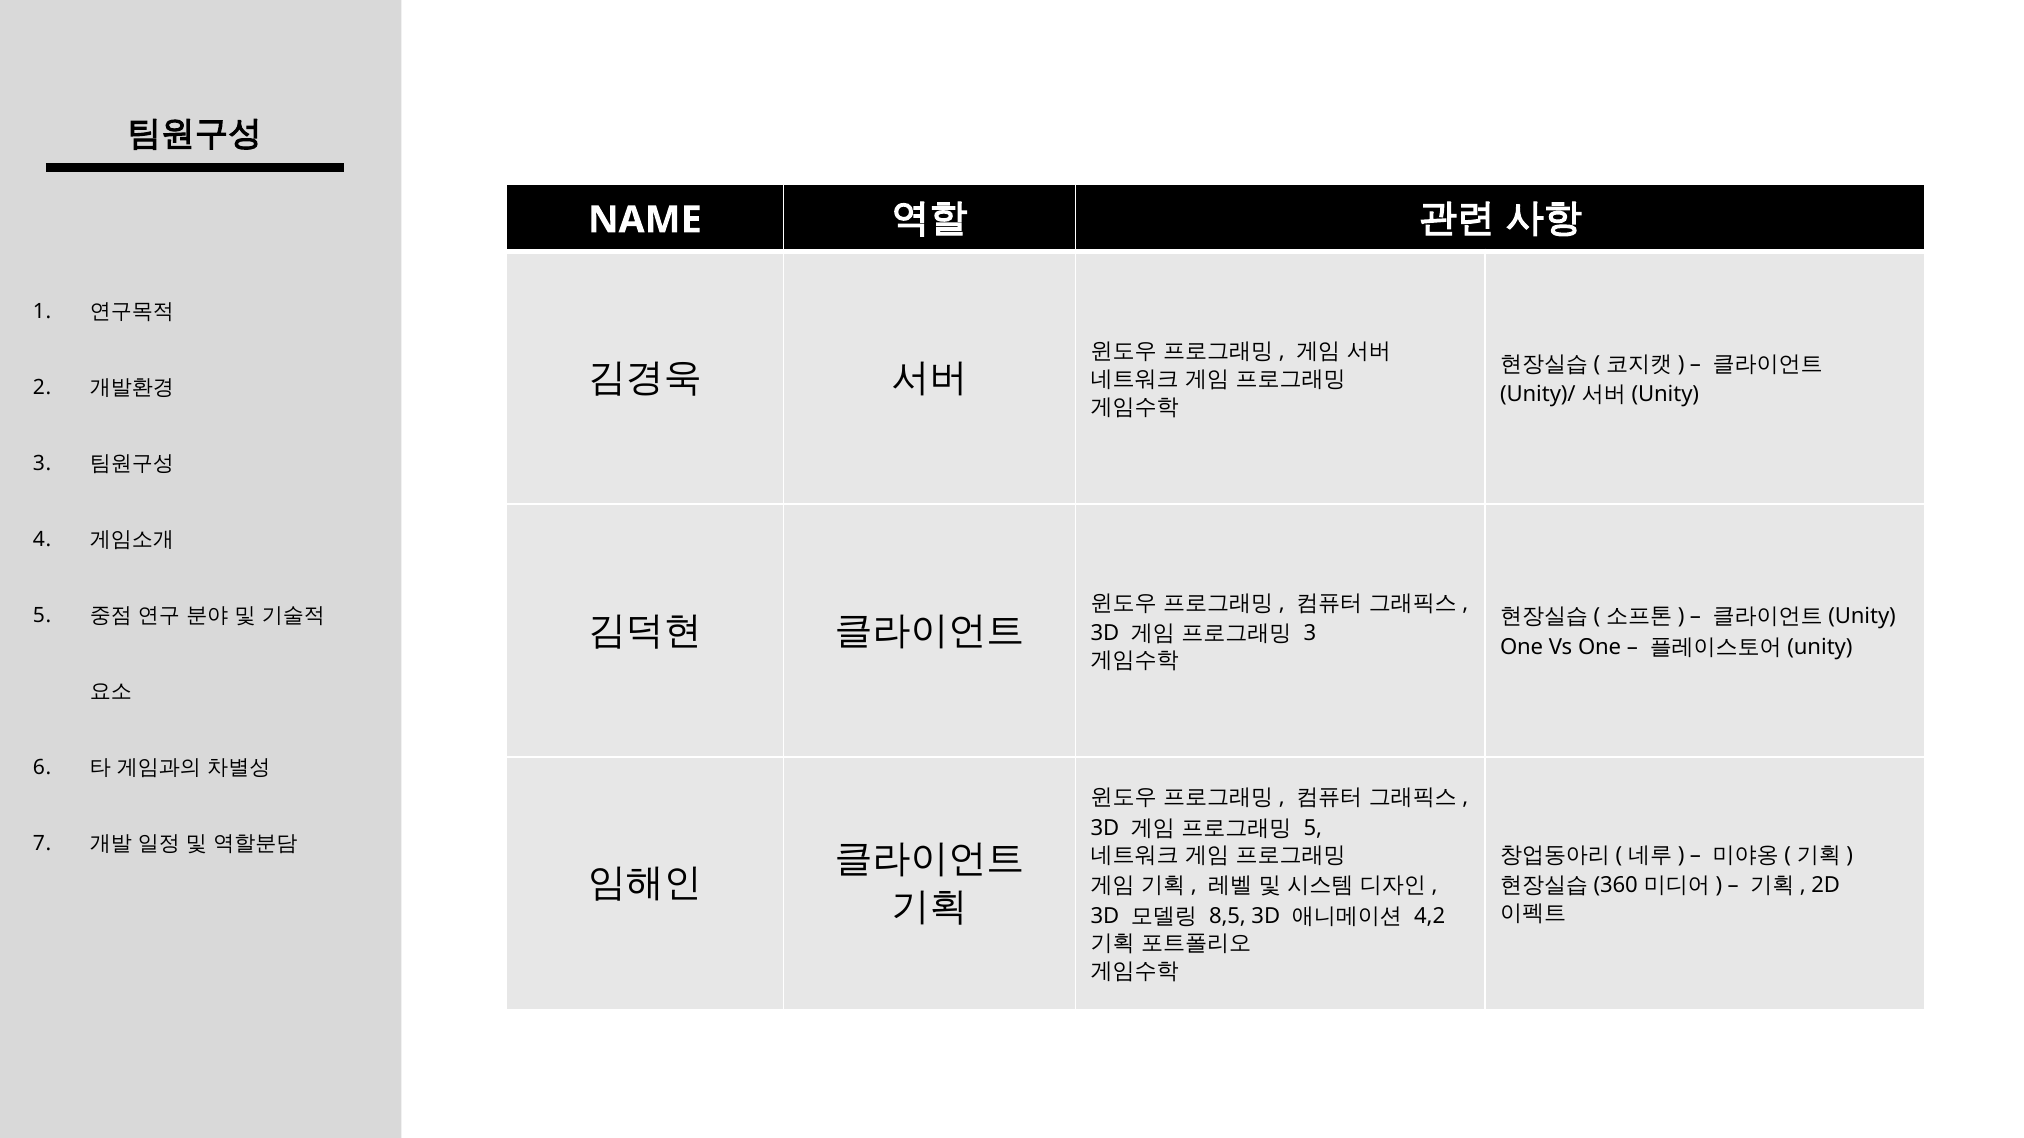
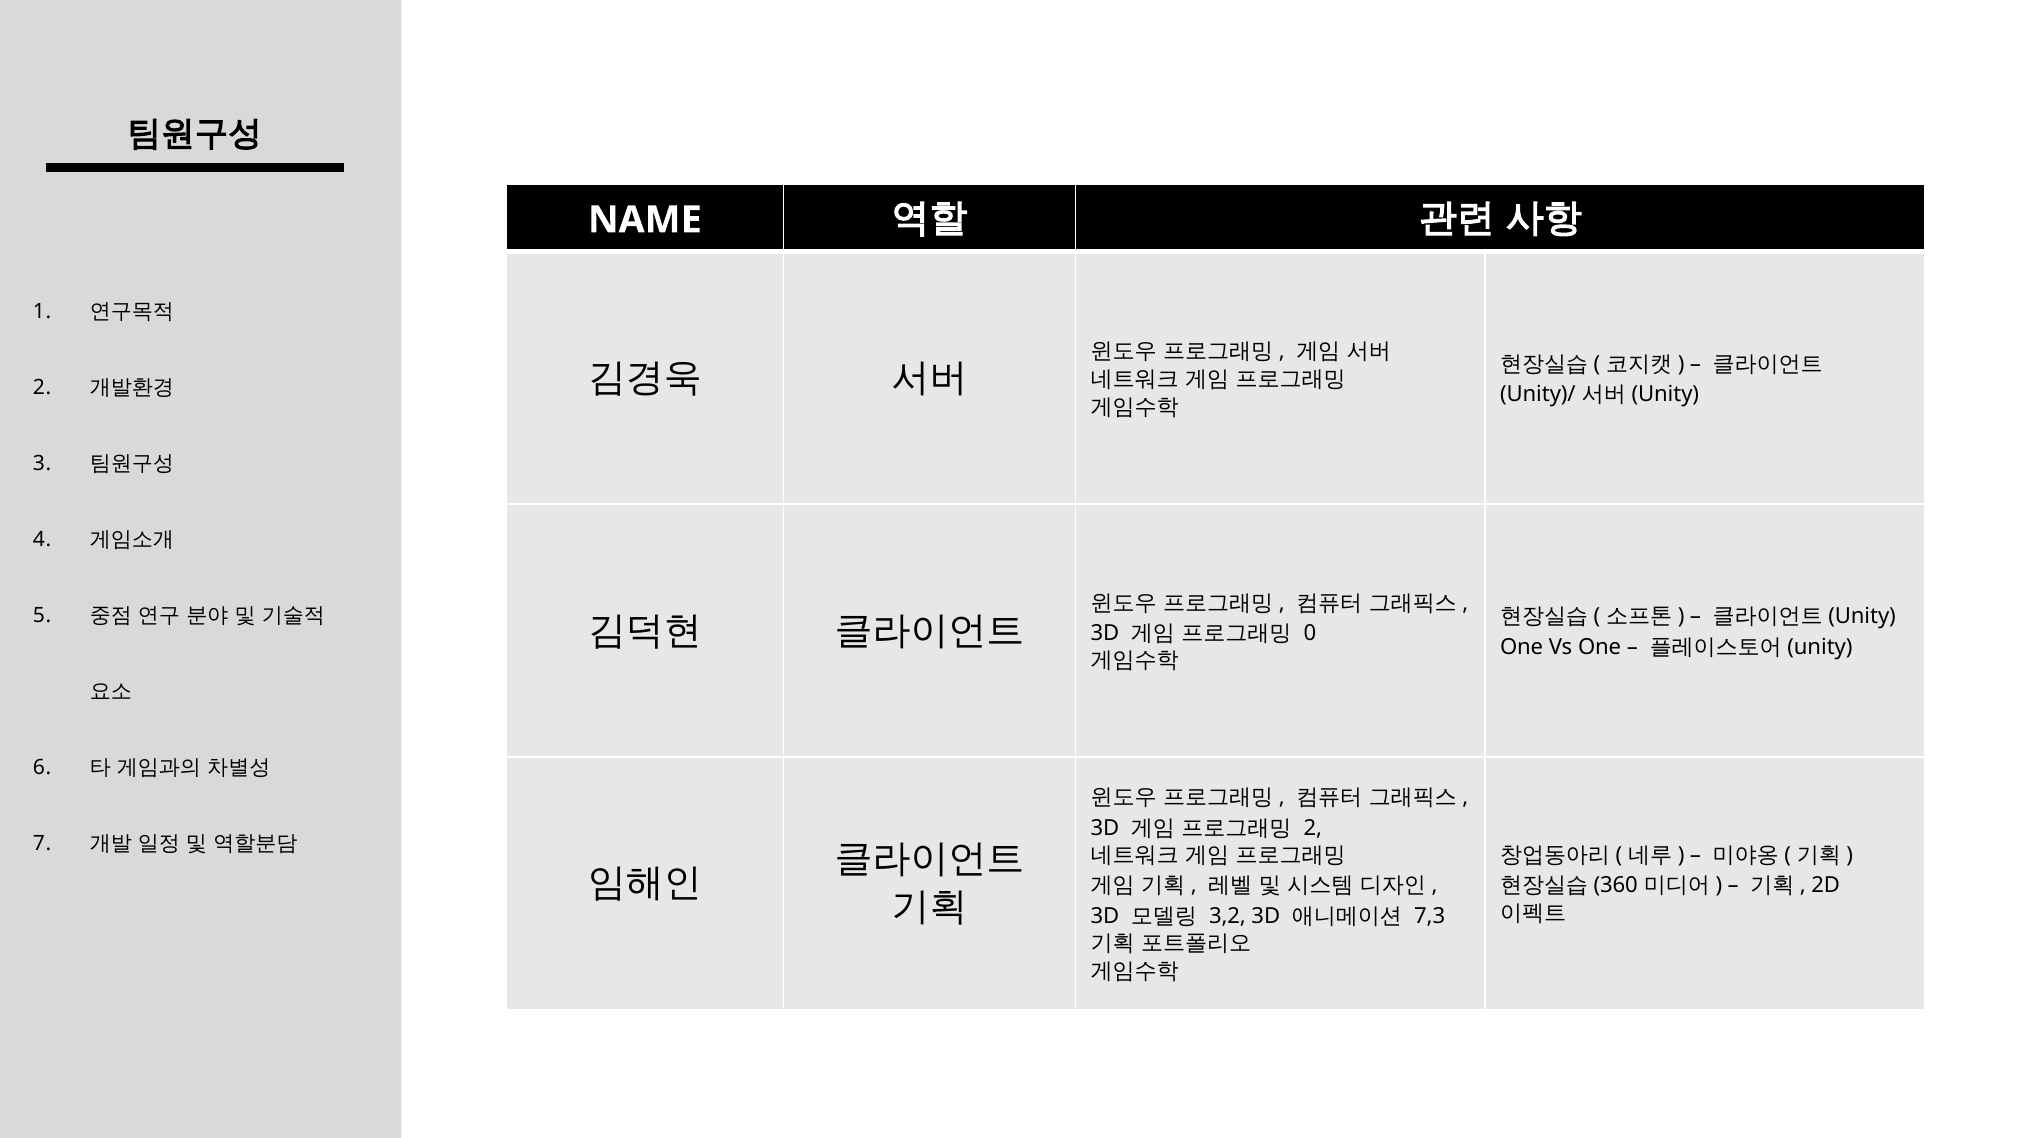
3 at (1310, 633): 3 -> 0
5 at (1313, 828): 5 -> 2
8,5: 8,5 -> 3,2
4,2: 4,2 -> 7,3
